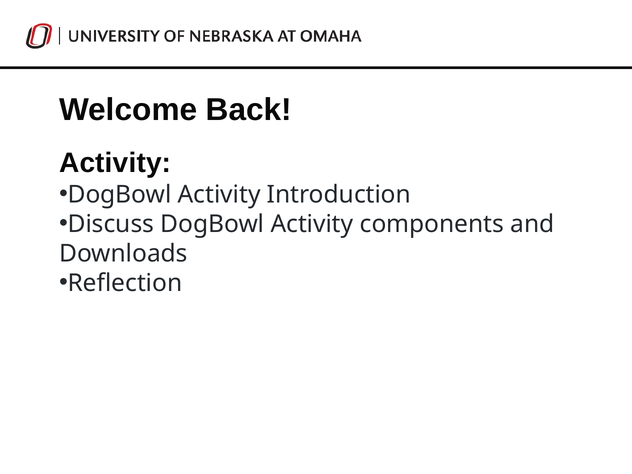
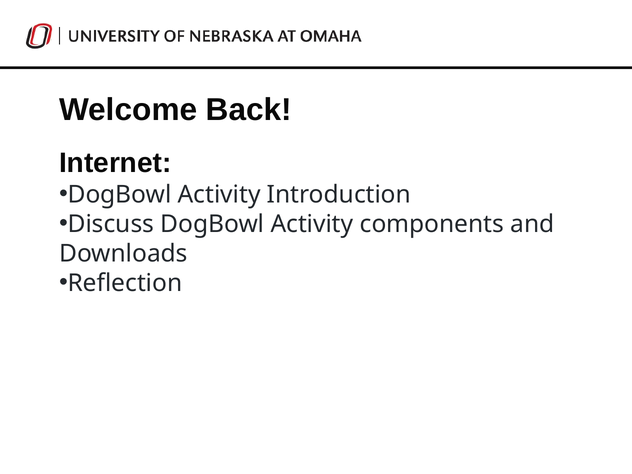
Activity at (115, 163): Activity -> Internet
